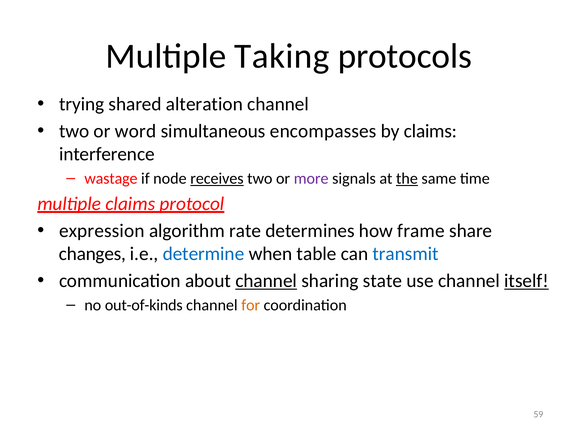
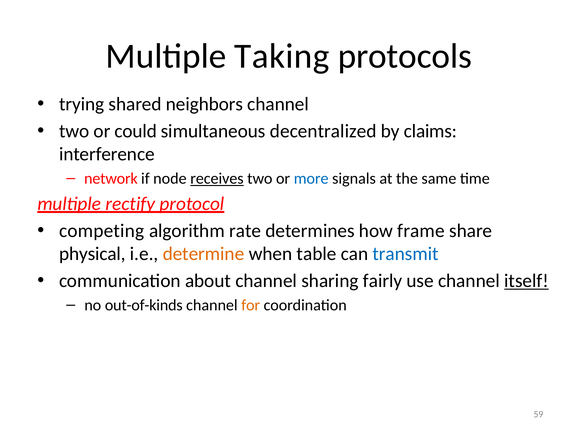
alteration: alteration -> neighbors
word: word -> could
encompasses: encompasses -> decentralized
wastage: wastage -> network
more colour: purple -> blue
the underline: present -> none
multiple claims: claims -> rectify
expression: expression -> competing
changes: changes -> physical
determine colour: blue -> orange
channel at (266, 281) underline: present -> none
state: state -> fairly
